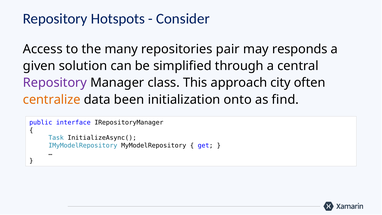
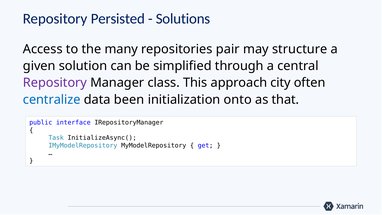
Hotspots: Hotspots -> Persisted
Consider: Consider -> Solutions
responds: responds -> structure
centralize colour: orange -> blue
find: find -> that
